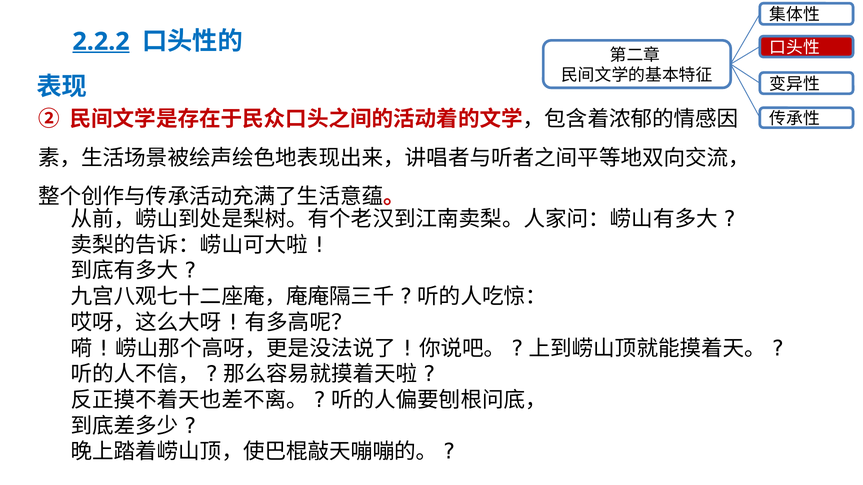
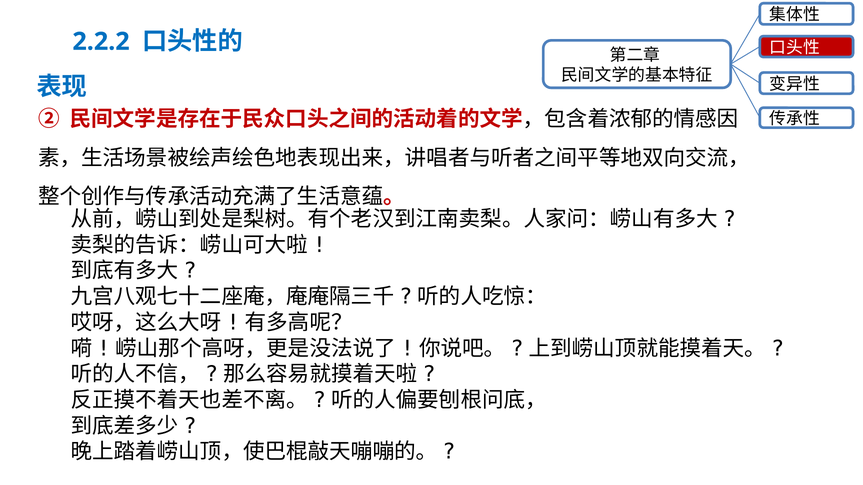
2.2.2 underline: present -> none
